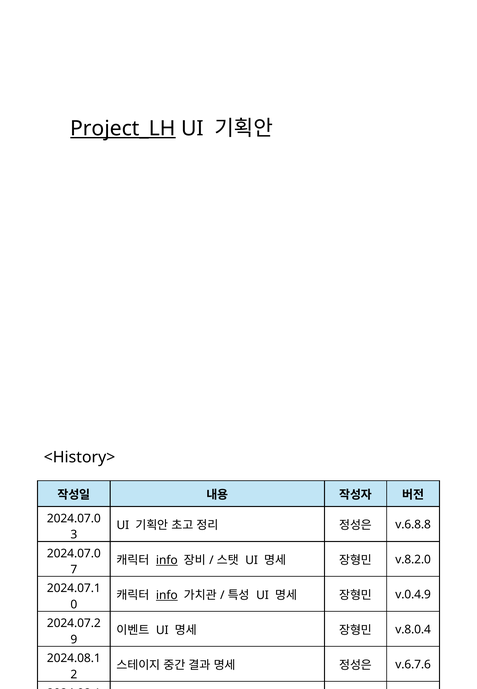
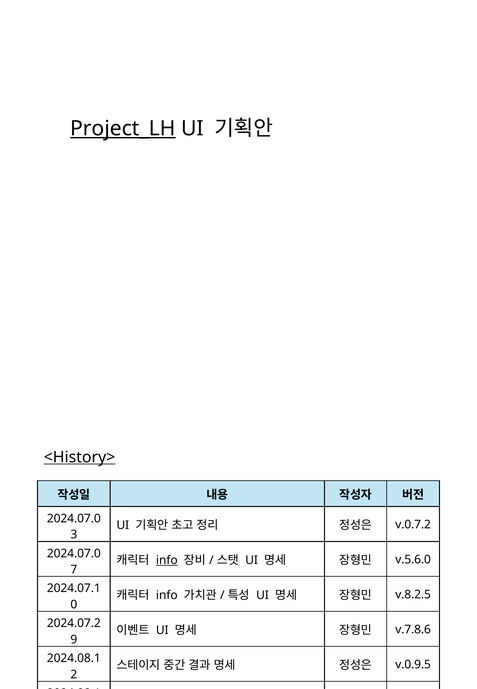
<History> underline: none -> present
v.6.8.8: v.6.8.8 -> v.0.7.2
v.8.2.0: v.8.2.0 -> v.5.6.0
info at (167, 595) underline: present -> none
v.0.4.9: v.0.4.9 -> v.8.2.5
v.8.0.4: v.8.0.4 -> v.7.8.6
v.6.7.6: v.6.7.6 -> v.0.9.5
